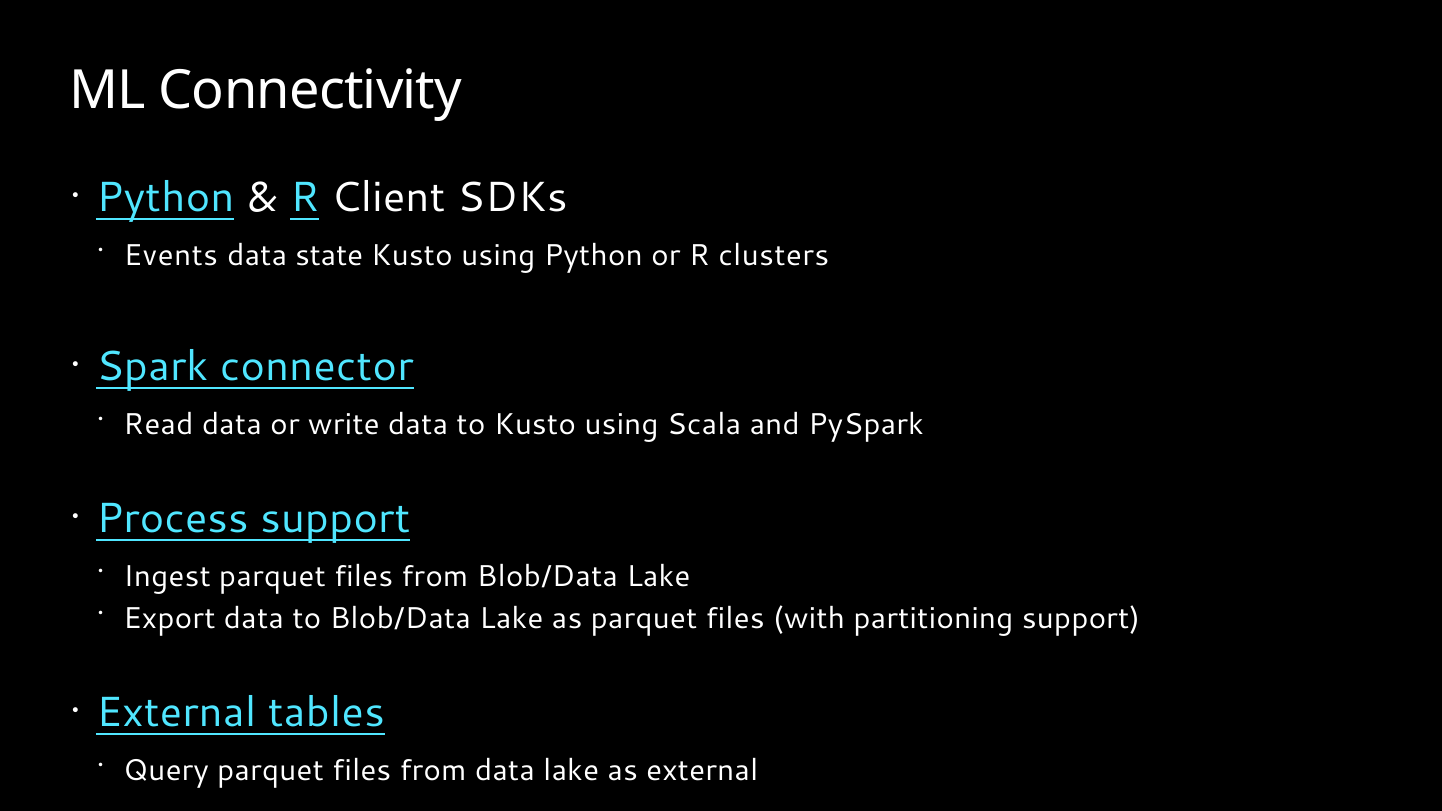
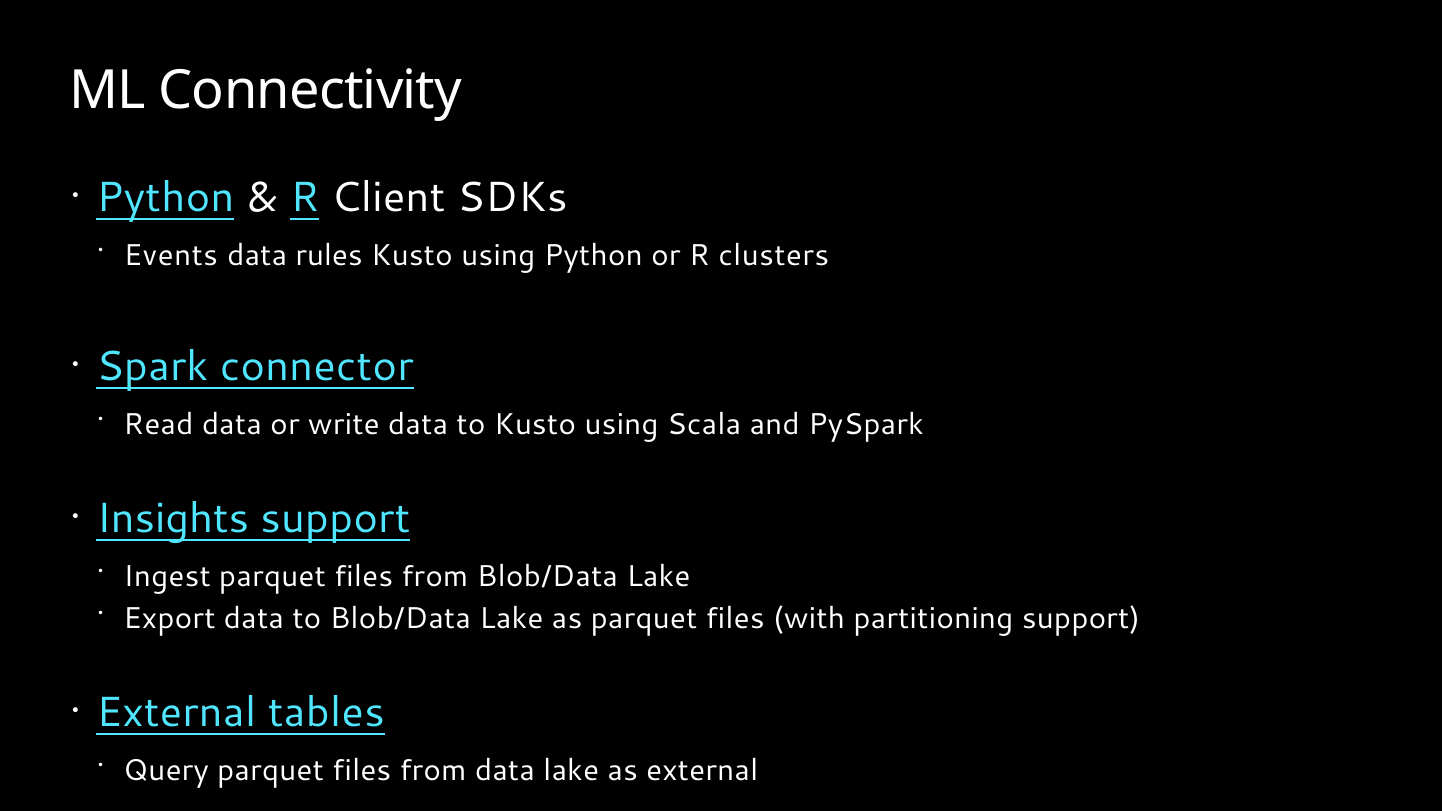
state: state -> rules
Process: Process -> Insights
